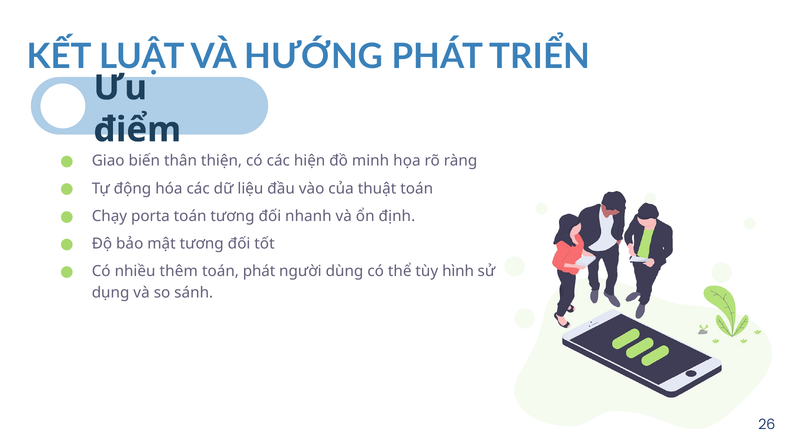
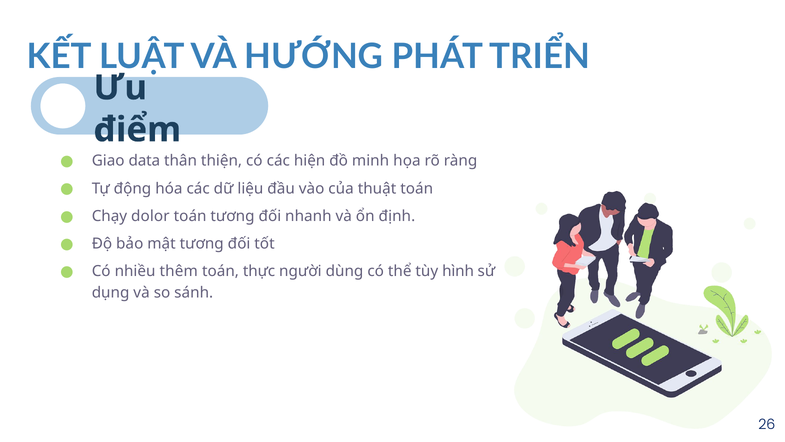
biến: biến -> data
Chạy porta: porta -> dolor
toán phát: phát -> thực
